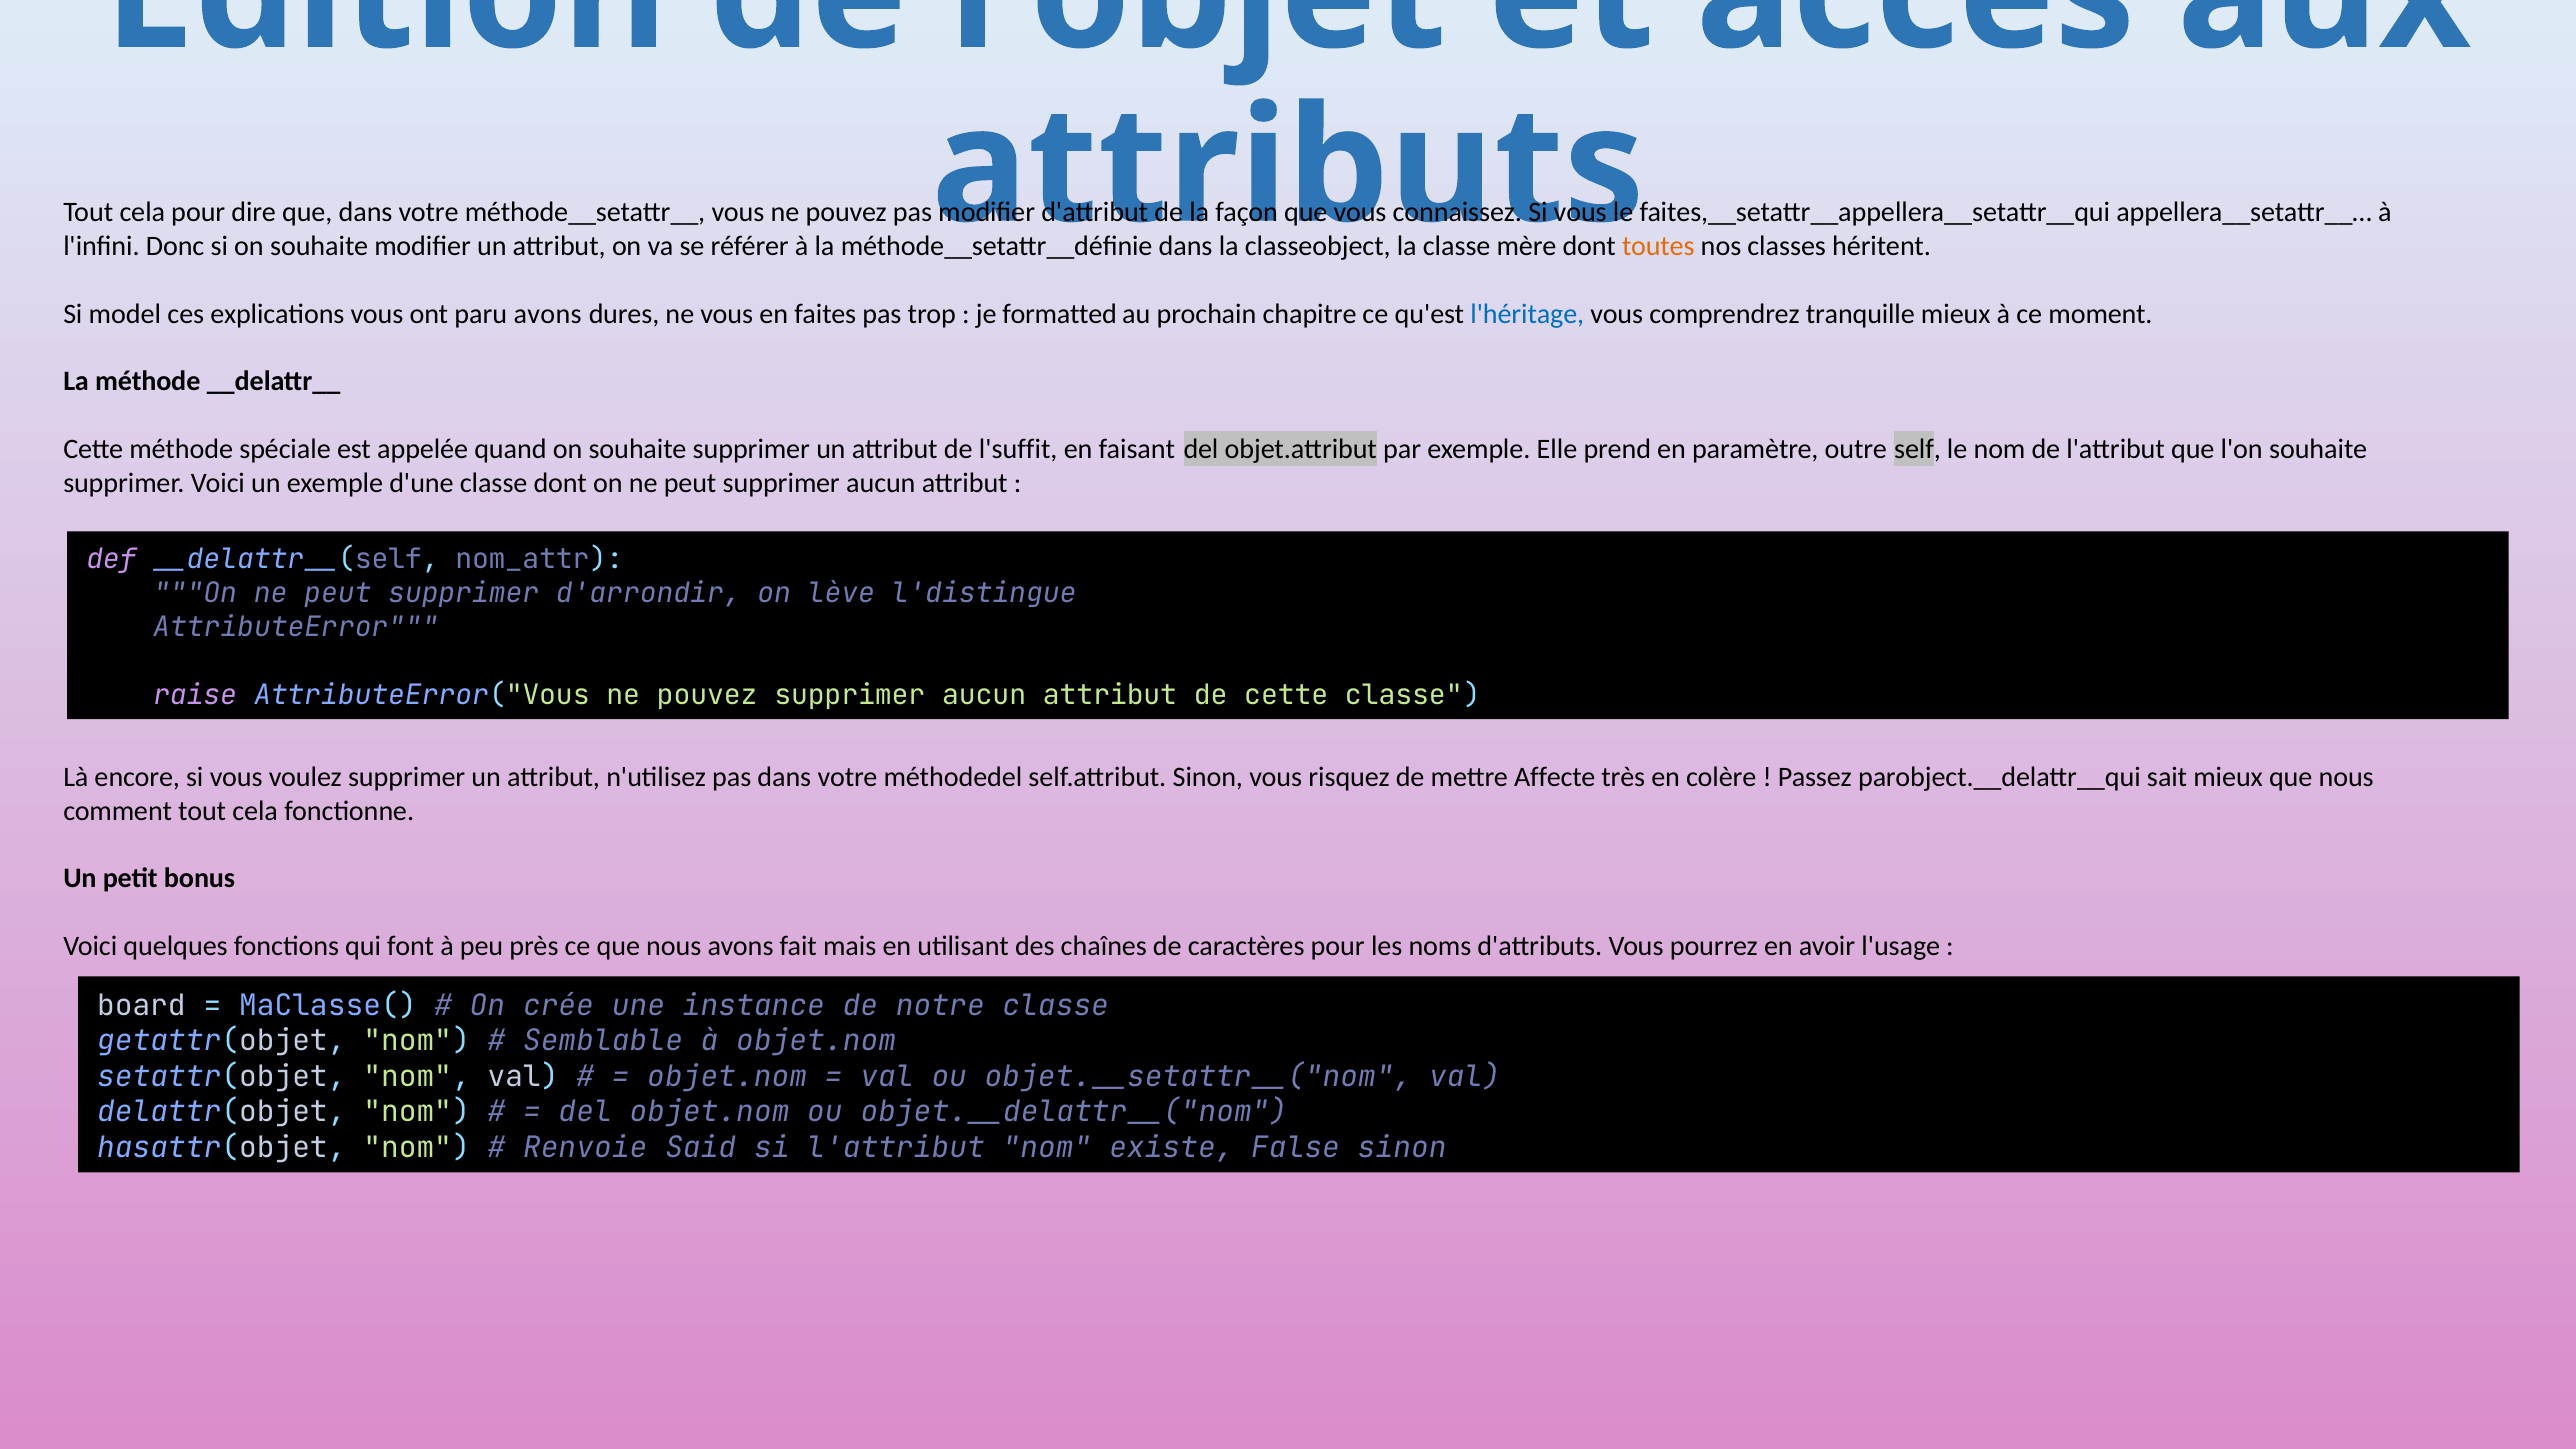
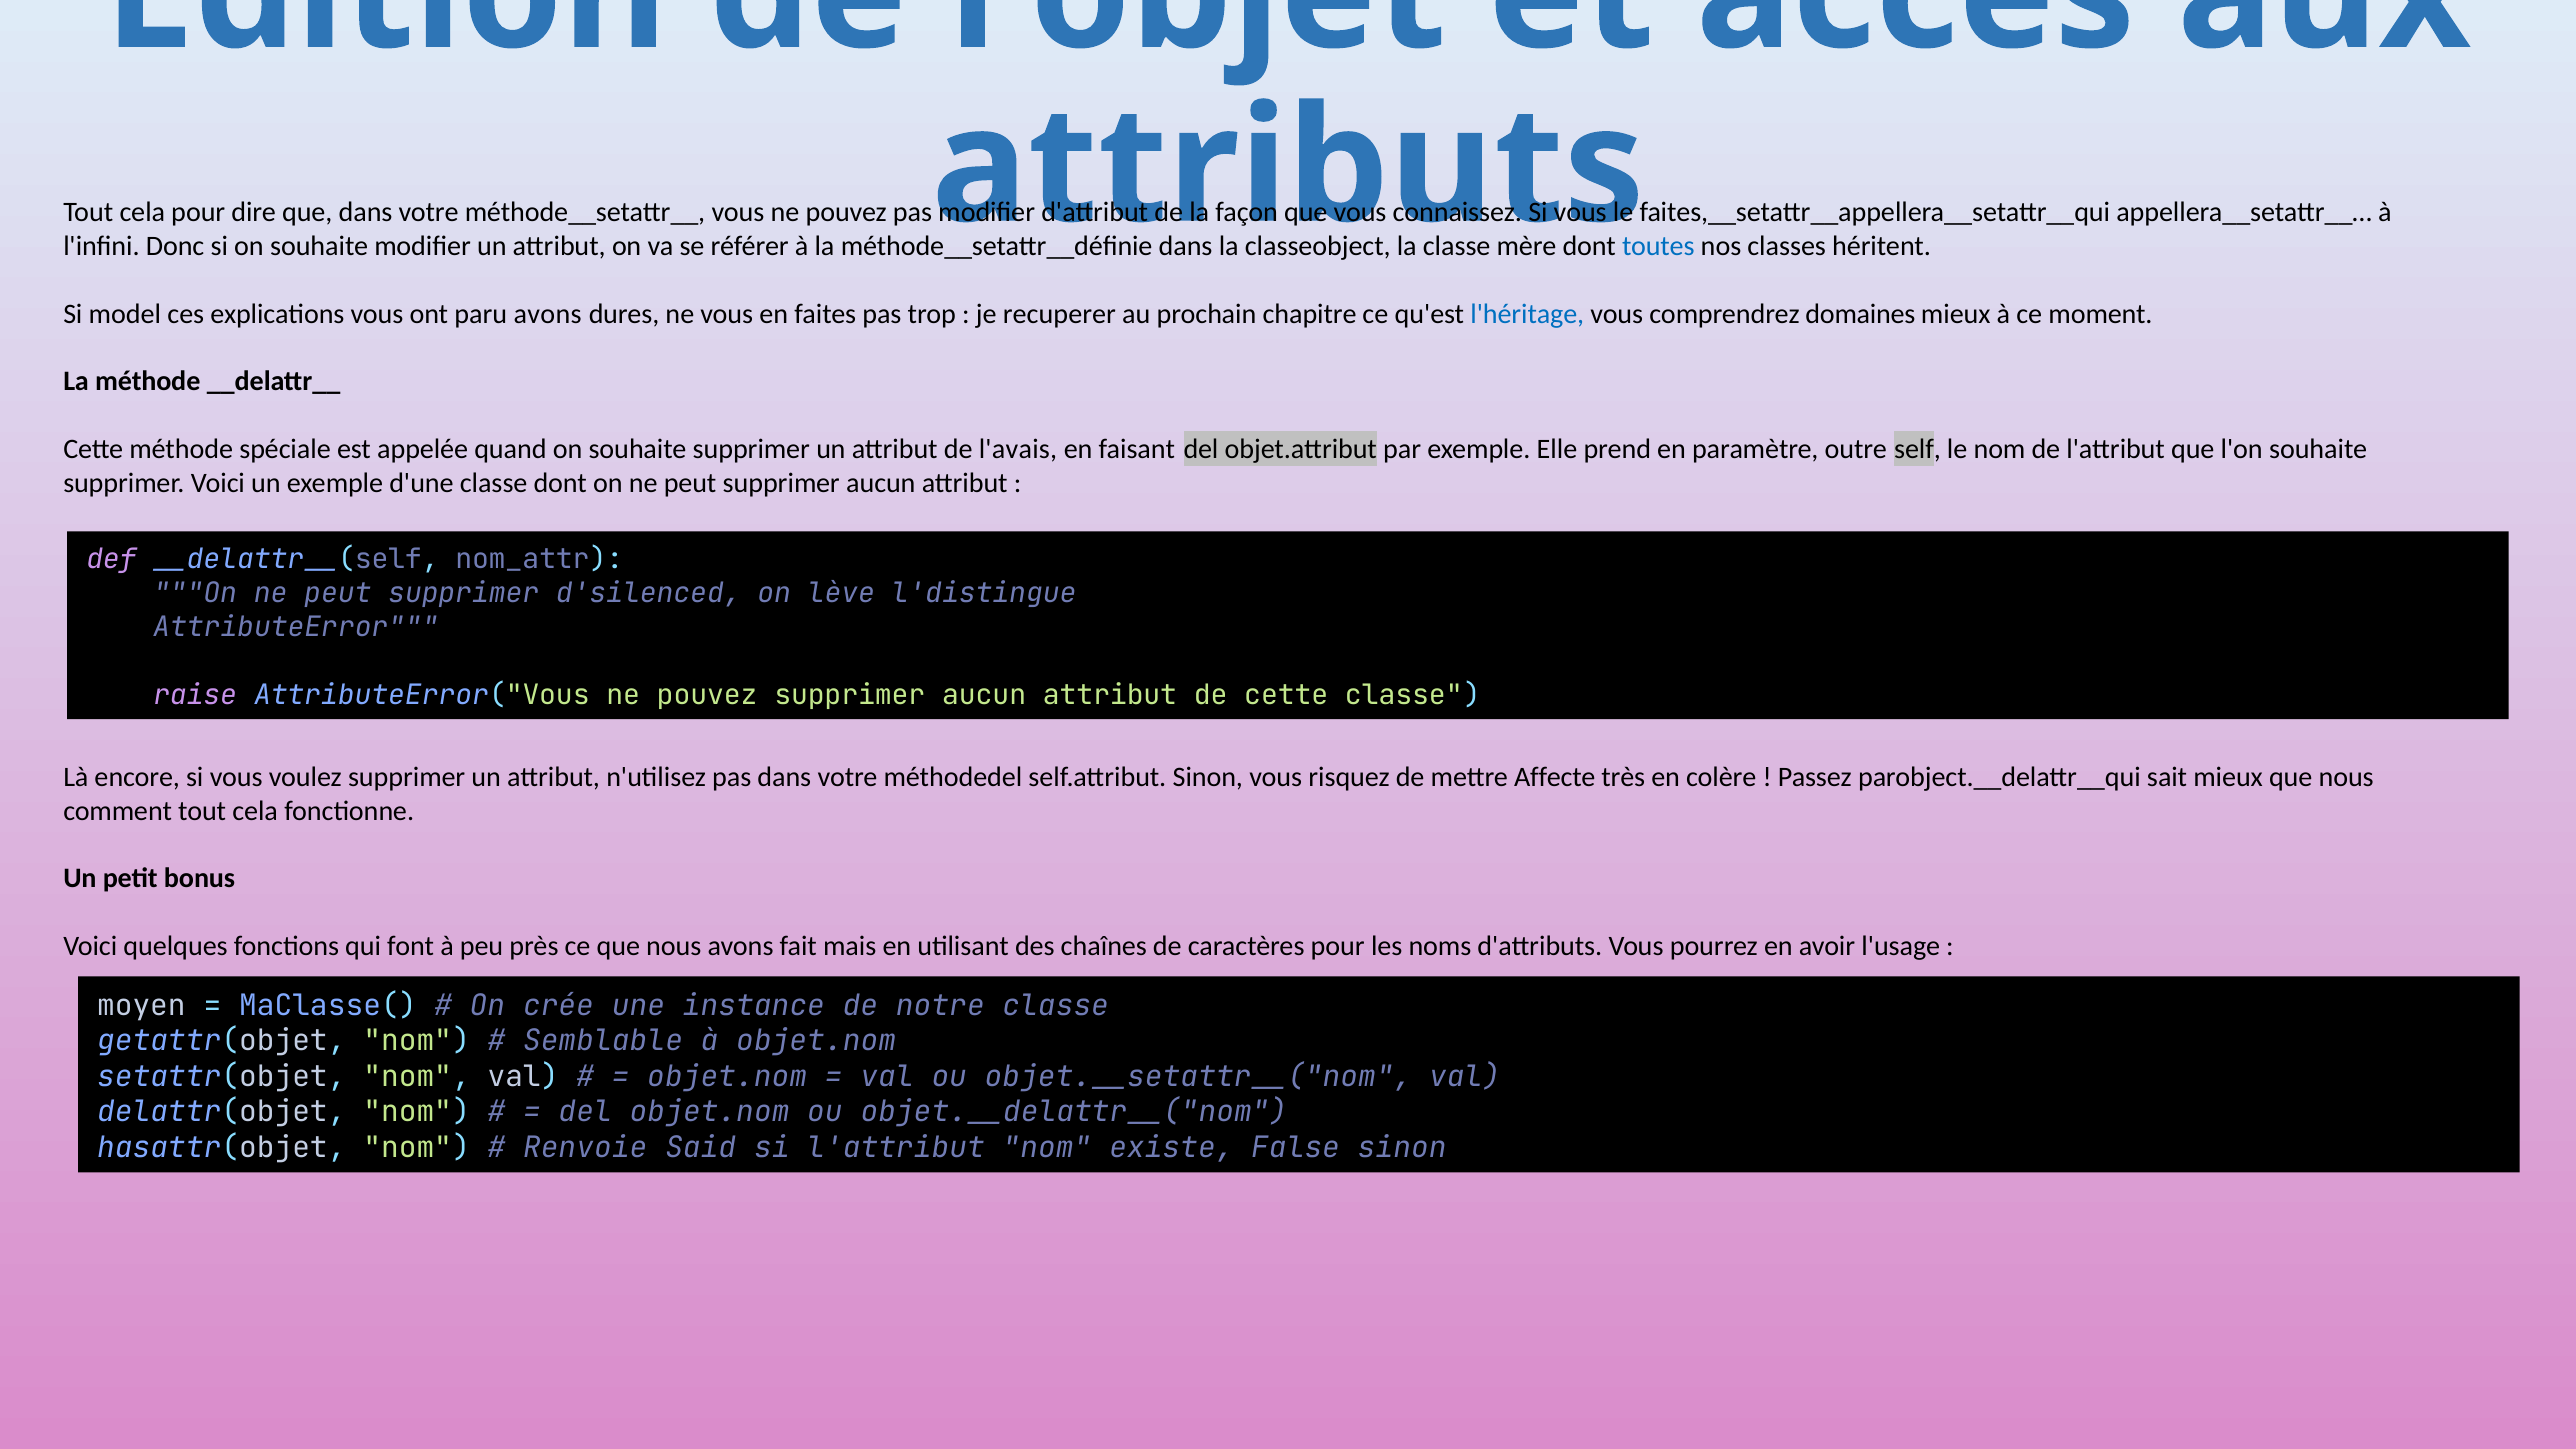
toutes colour: orange -> blue
formatted: formatted -> recuperer
tranquille: tranquille -> domaines
l'suffit: l'suffit -> l'avais
d'arrondir: d'arrondir -> d'silenced
board: board -> moyen
